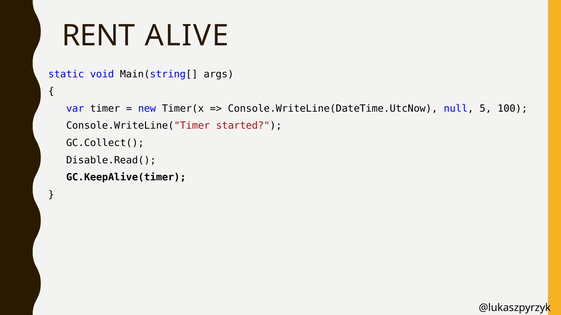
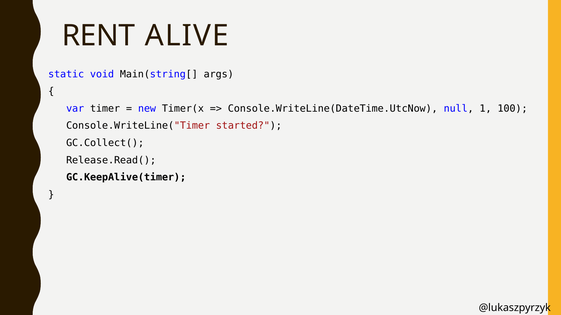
5: 5 -> 1
Disable.Read(: Disable.Read( -> Release.Read(
